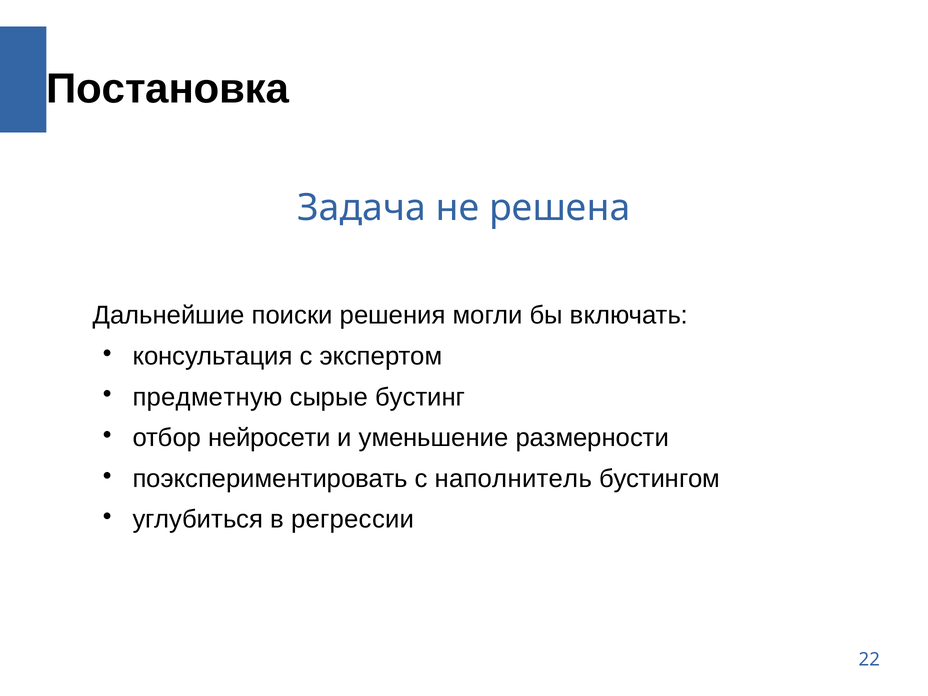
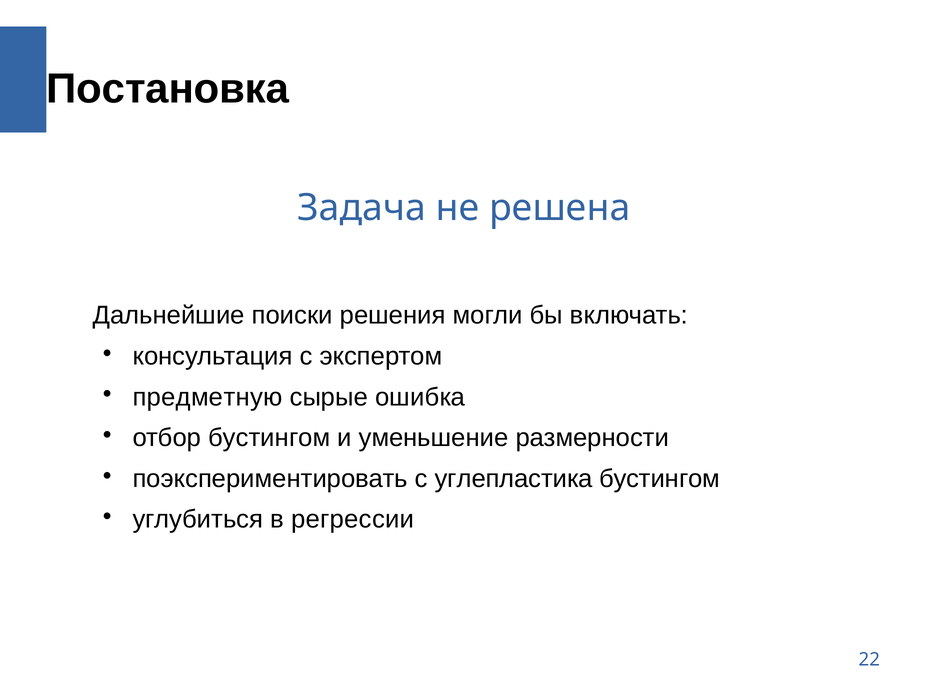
бустинг: бустинг -> ошибка
отбор нейросети: нейросети -> бустингом
наполнитель: наполнитель -> углепластика
